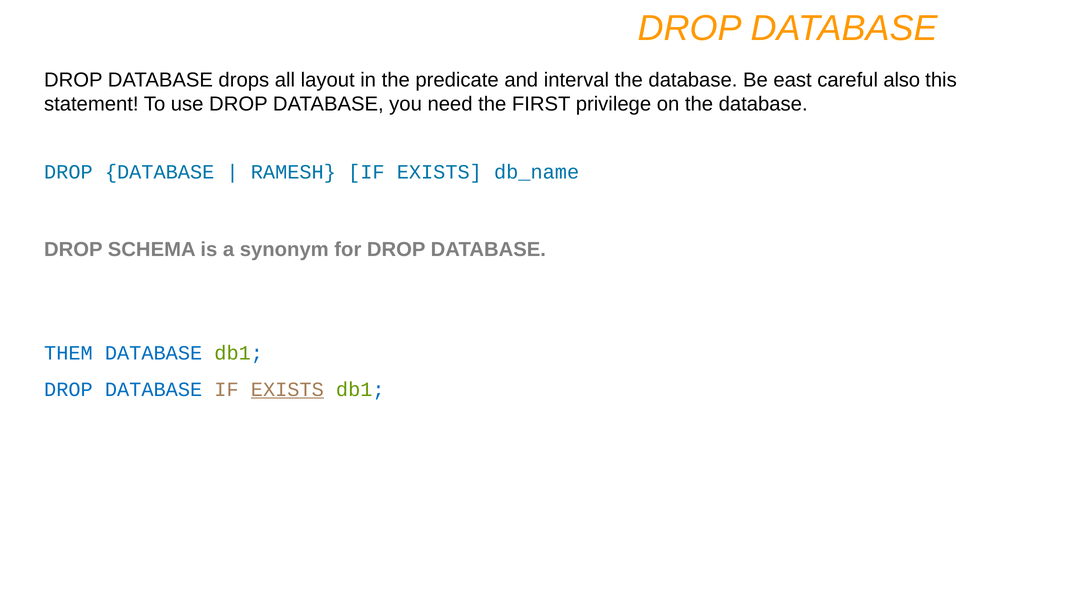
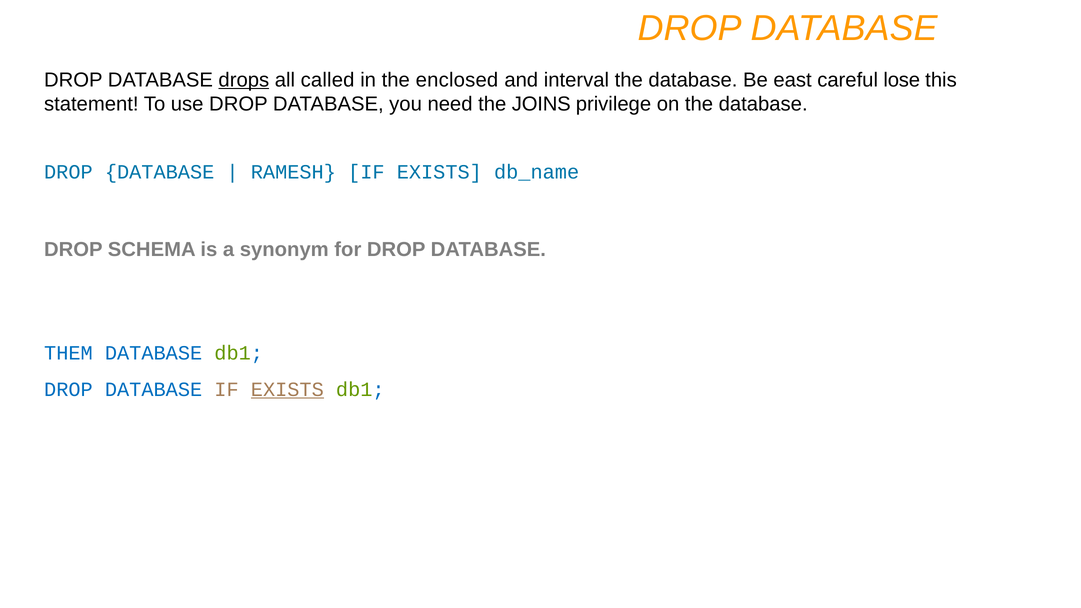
drops underline: none -> present
layout: layout -> called
predicate: predicate -> enclosed
also: also -> lose
FIRST: FIRST -> JOINS
